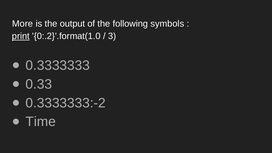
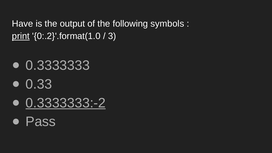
More: More -> Have
0.3333333:-2 underline: none -> present
Time: Time -> Pass
